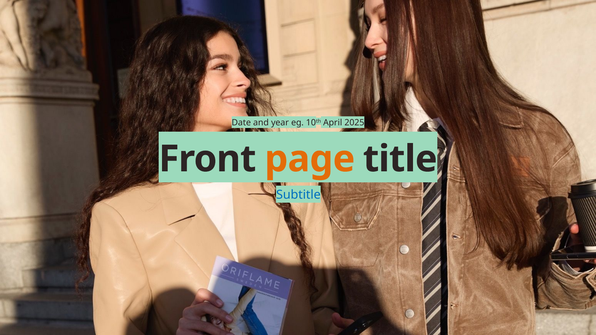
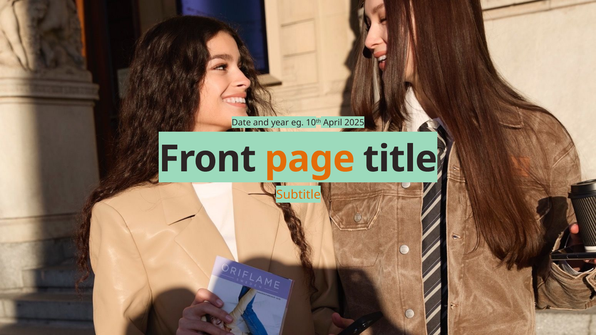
Subtitle colour: blue -> orange
